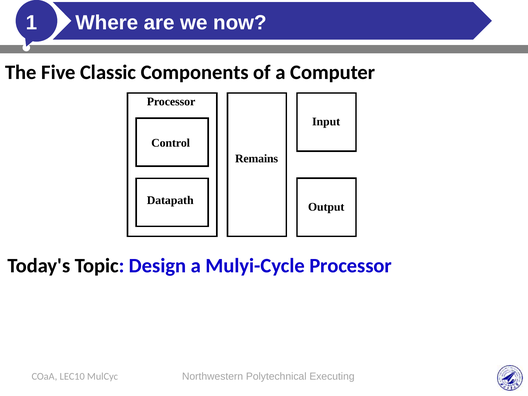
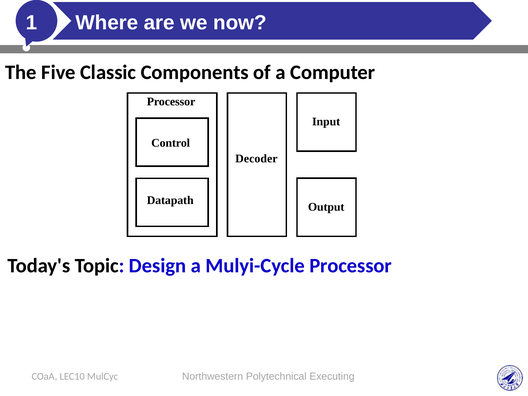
Remains: Remains -> Decoder
